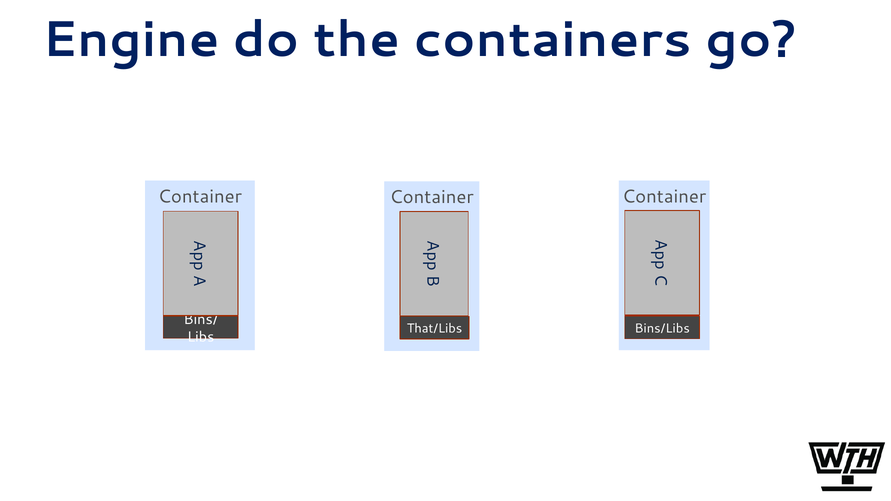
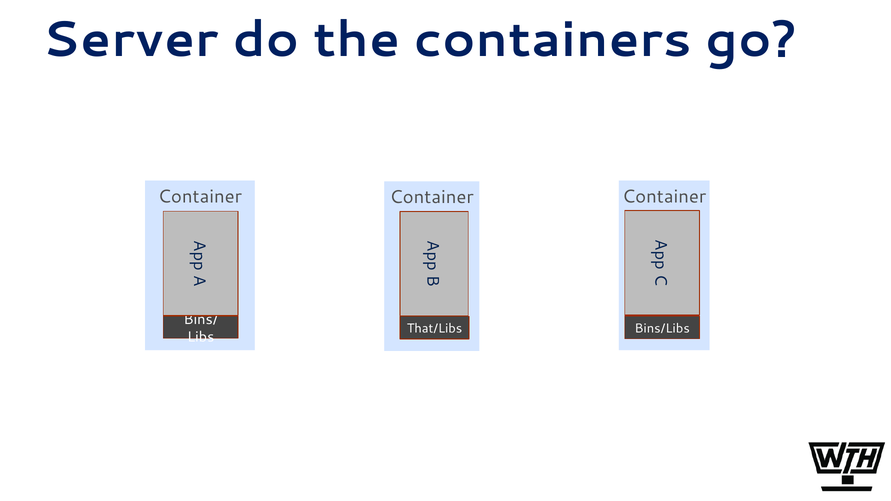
Engine: Engine -> Server
